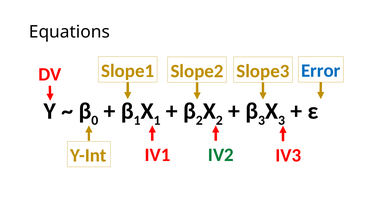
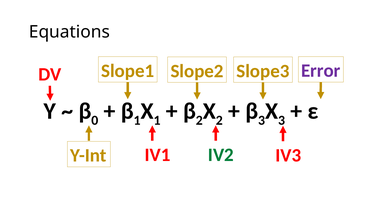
Error colour: blue -> purple
